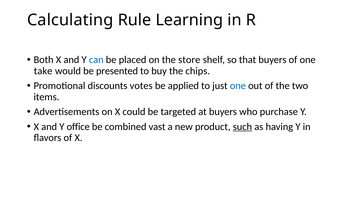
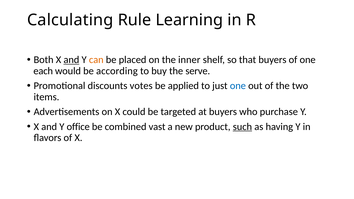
and at (71, 60) underline: none -> present
can colour: blue -> orange
store: store -> inner
take: take -> each
presented: presented -> according
chips: chips -> serve
